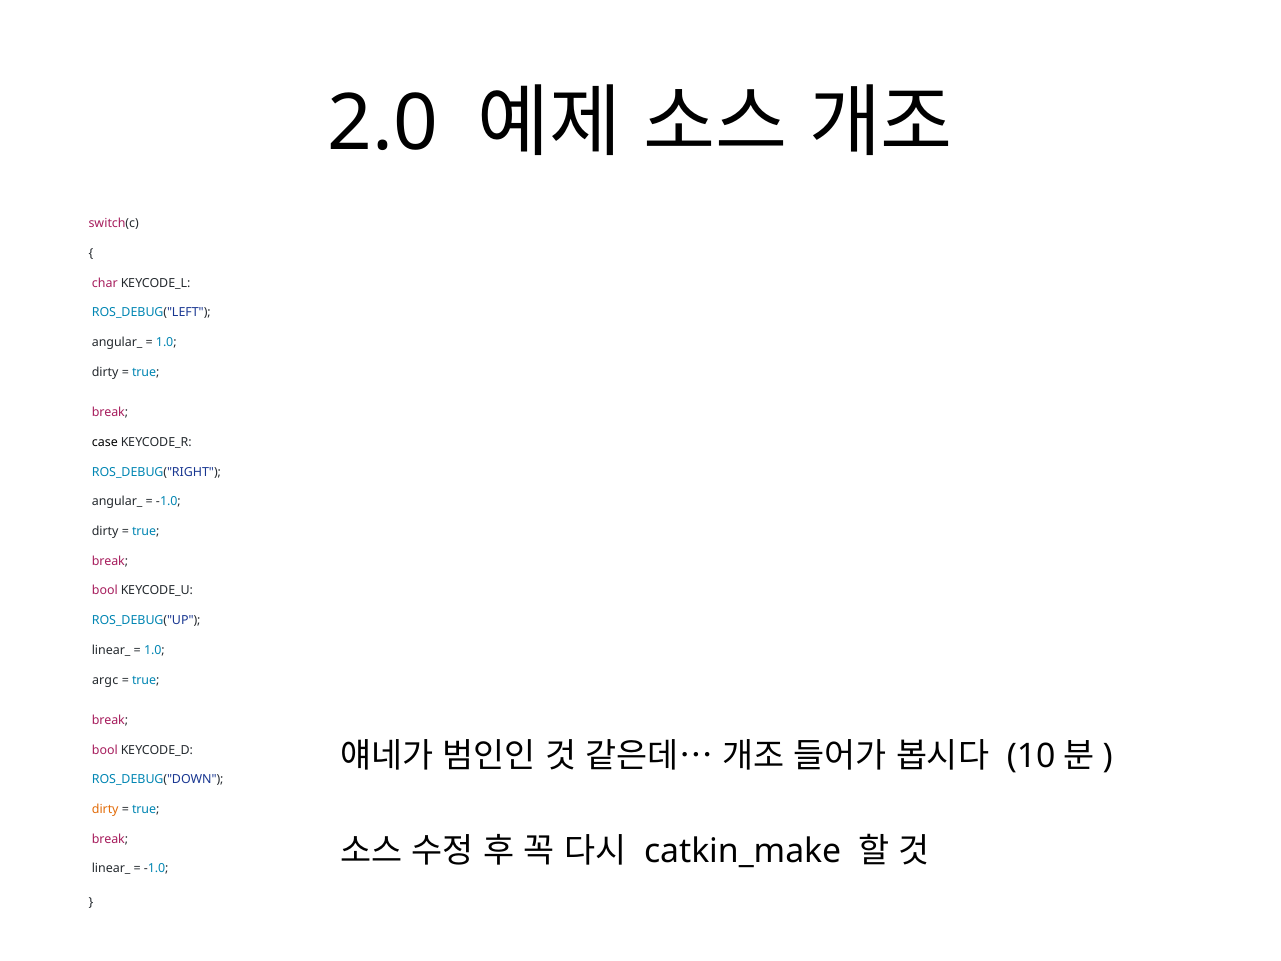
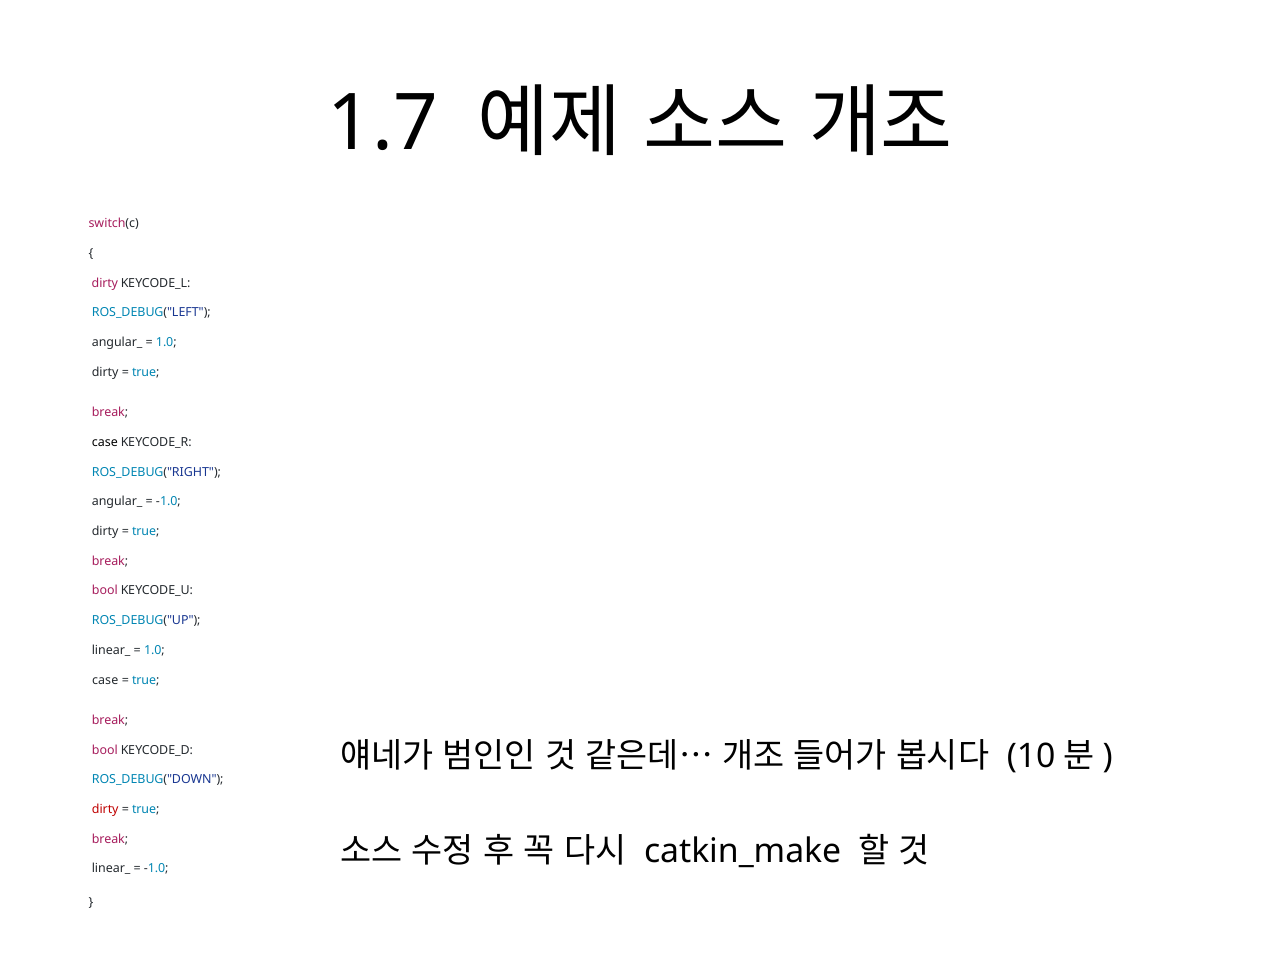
2.0: 2.0 -> 1.7
char at (105, 283): char -> dirty
argc at (105, 680): argc -> case
dirty at (105, 809) colour: orange -> red
